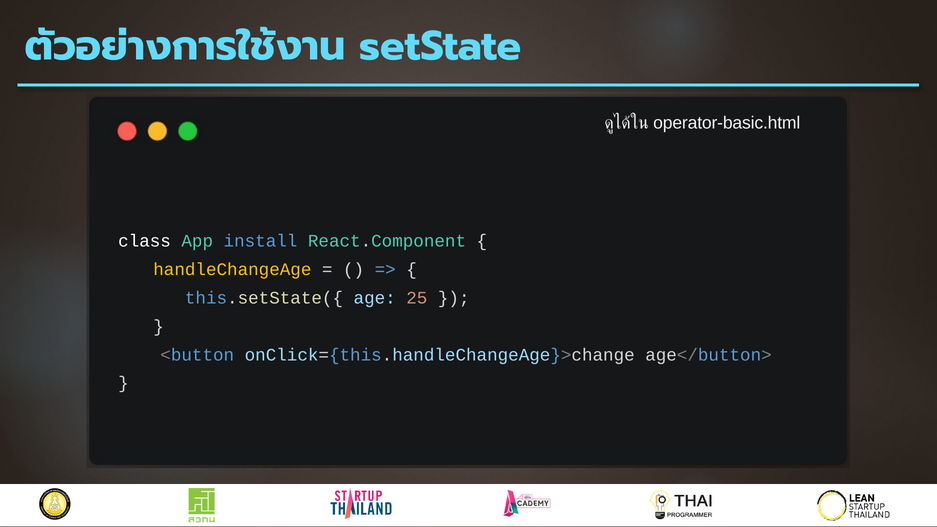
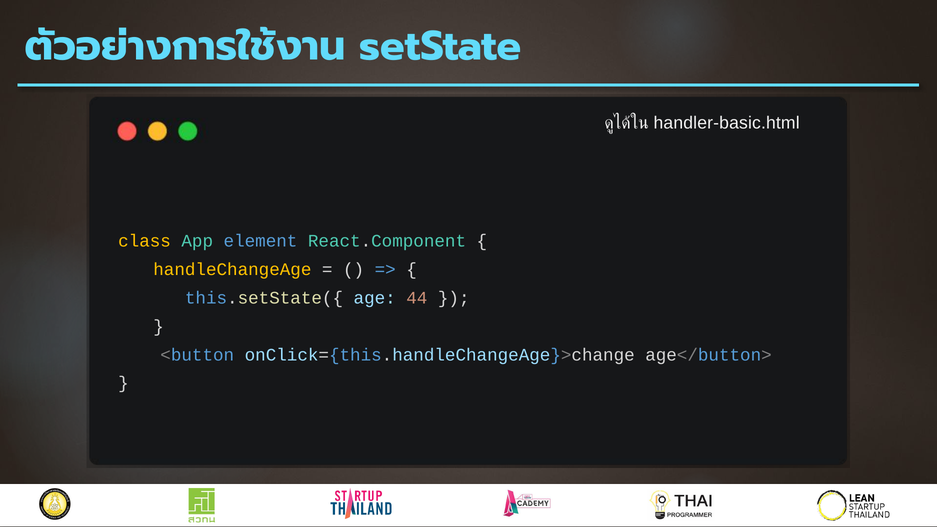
operator-basic.html: operator-basic.html -> handler-basic.html
class colour: white -> yellow
install: install -> element
25: 25 -> 44
